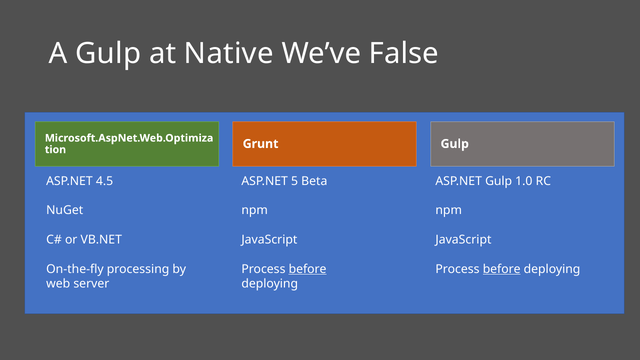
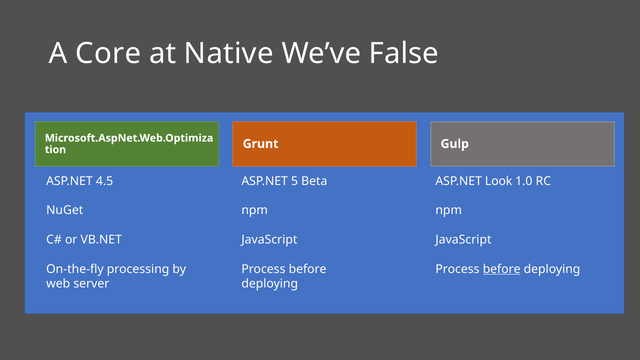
A Gulp: Gulp -> Core
ASP.NET Gulp: Gulp -> Look
before at (308, 269) underline: present -> none
